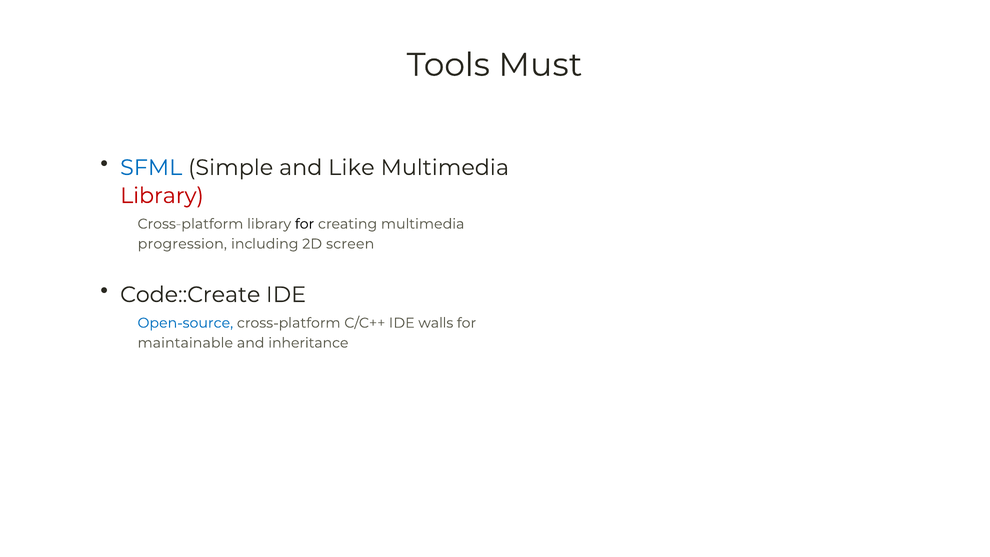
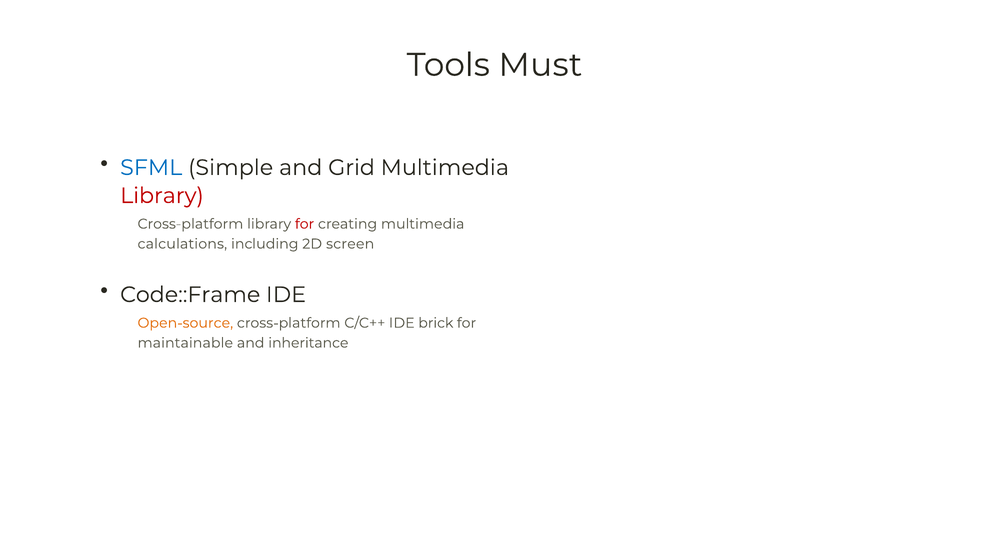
Like: Like -> Grid
for at (305, 224) colour: black -> red
progression: progression -> calculations
Code::Create: Code::Create -> Code::Frame
Open-source colour: blue -> orange
walls: walls -> brick
